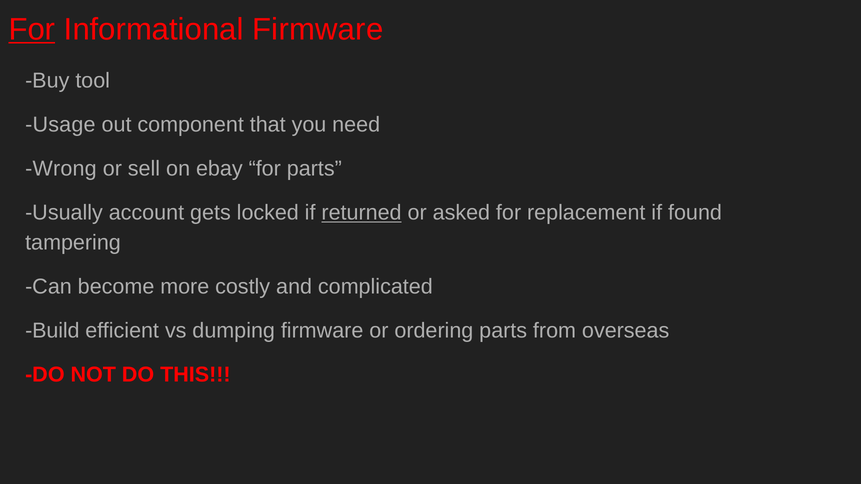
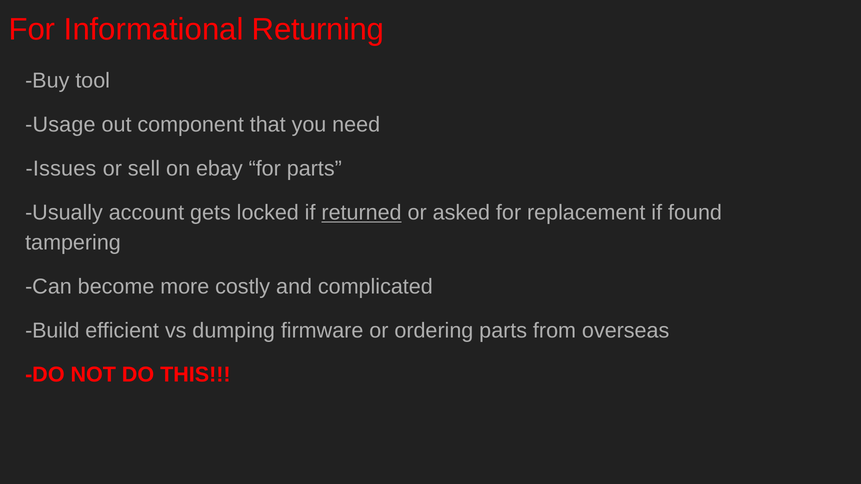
For at (32, 29) underline: present -> none
Informational Firmware: Firmware -> Returning
Wrong: Wrong -> Issues
